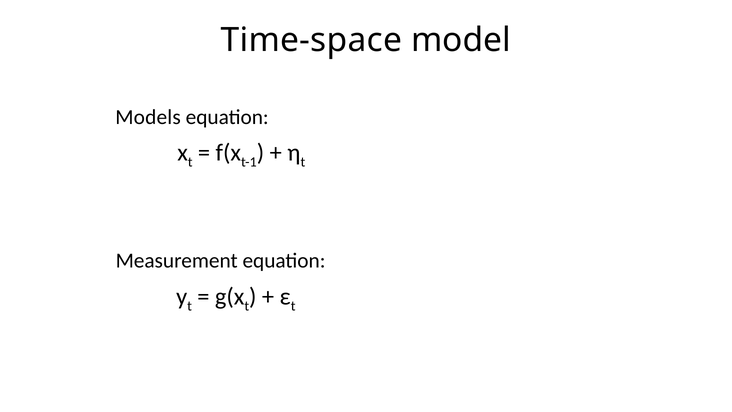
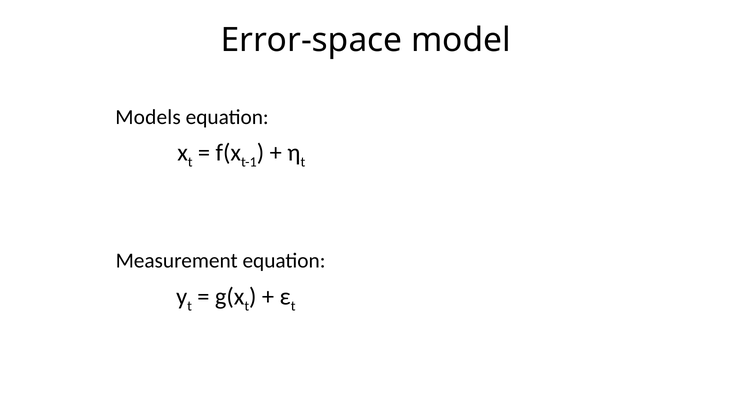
Time-space: Time-space -> Error-space
